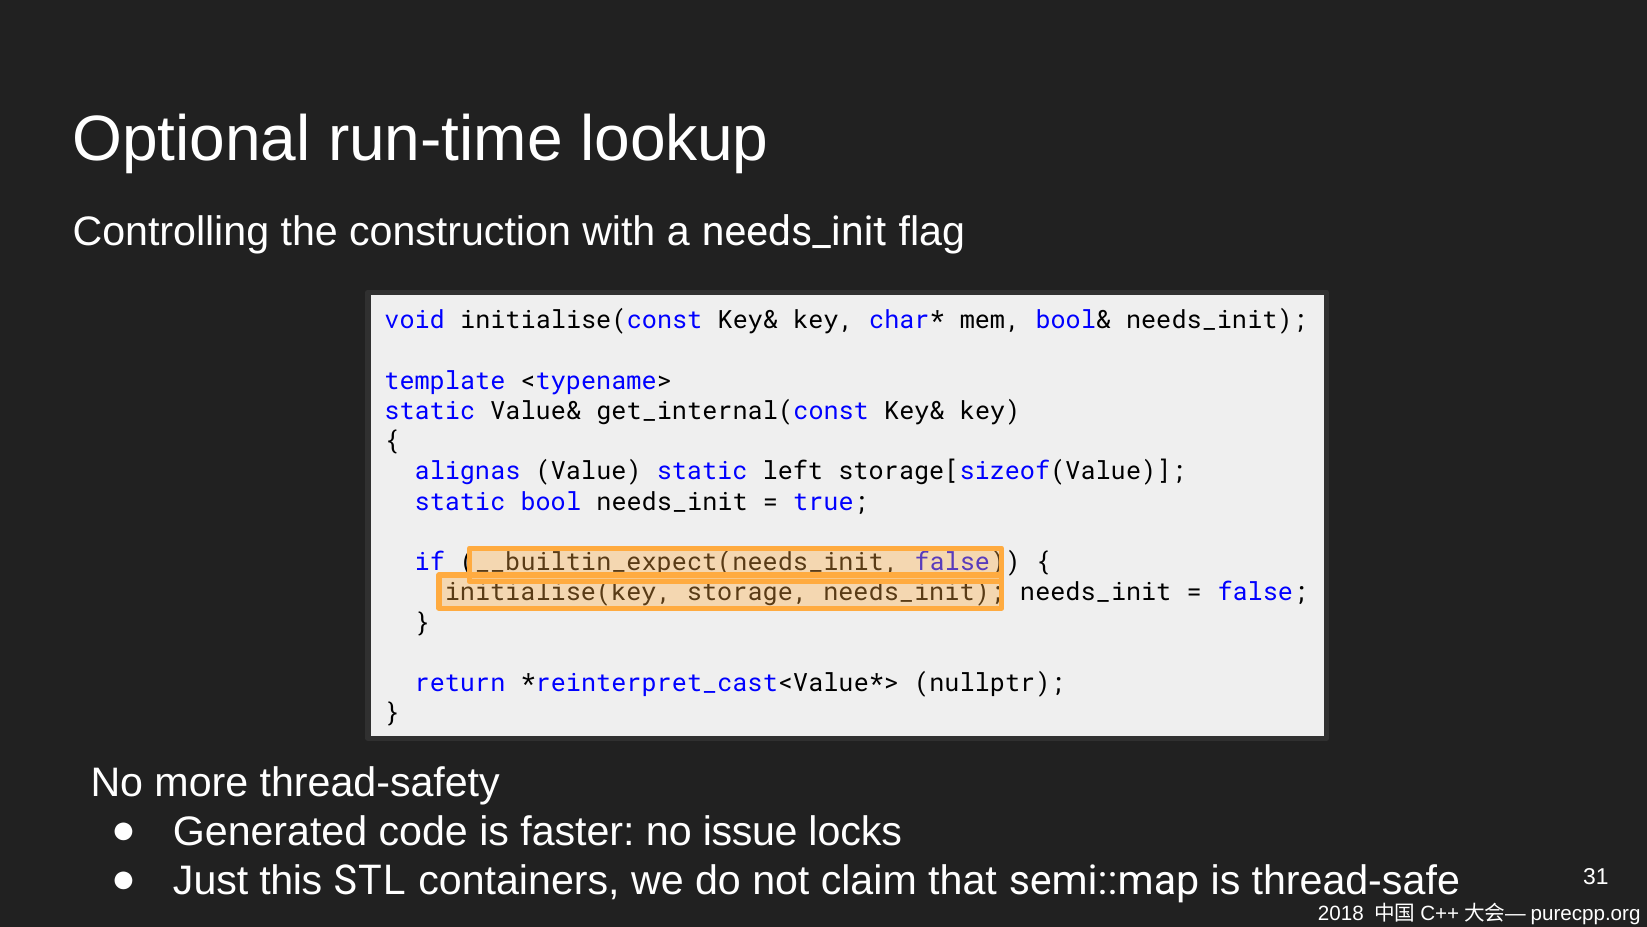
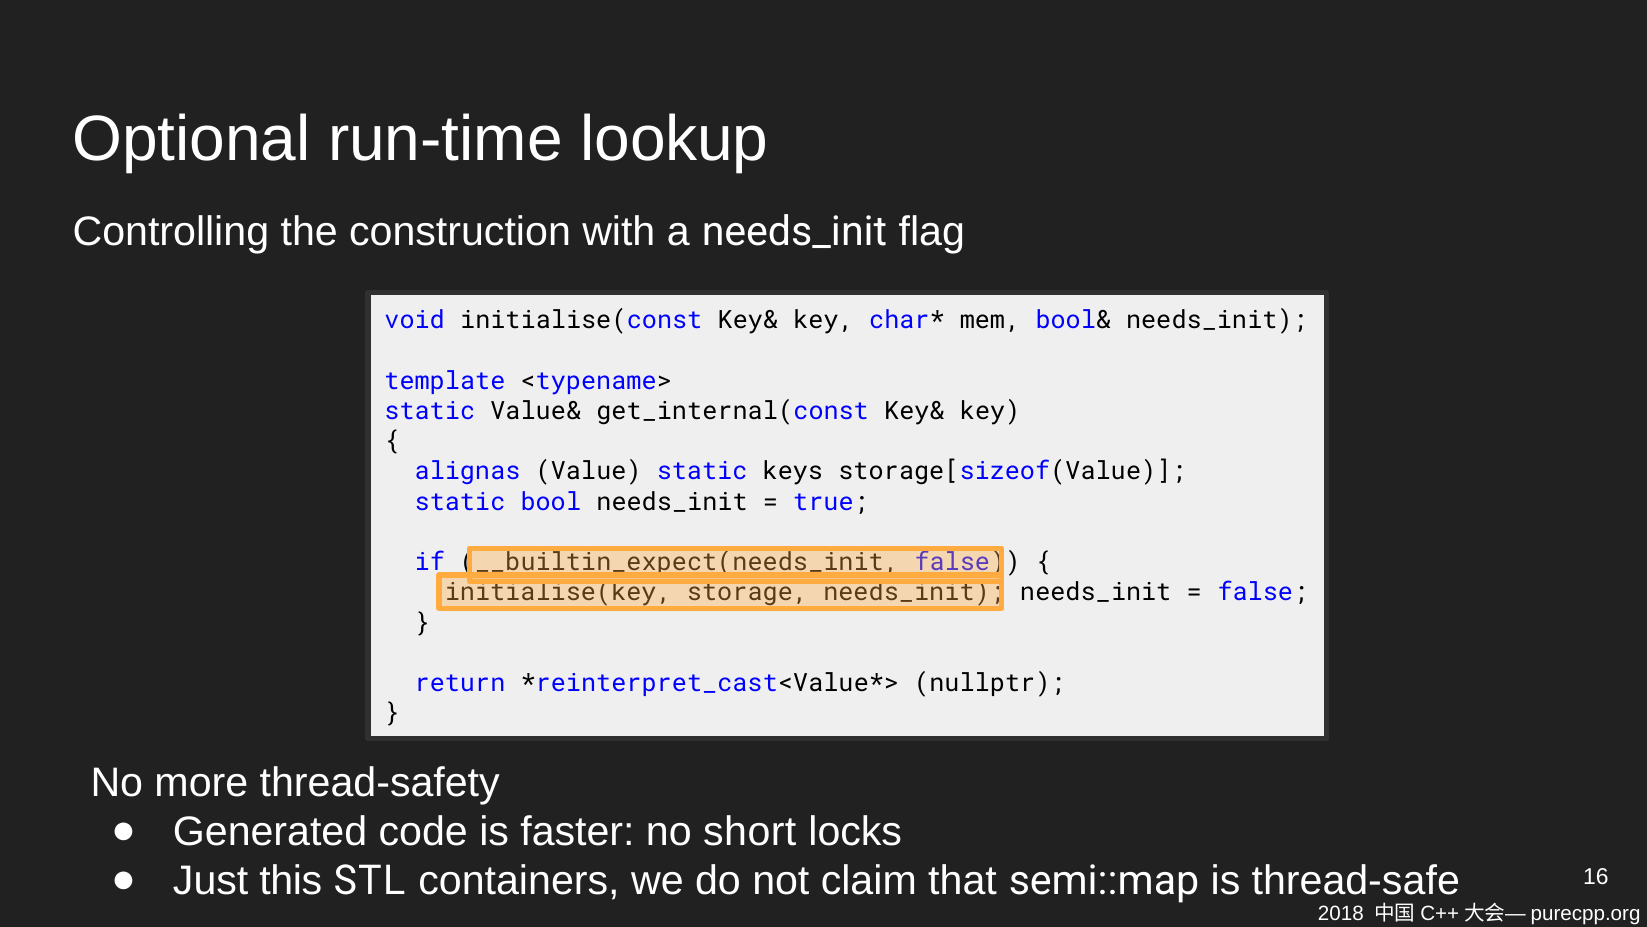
left: left -> keys
issue: issue -> short
31: 31 -> 16
